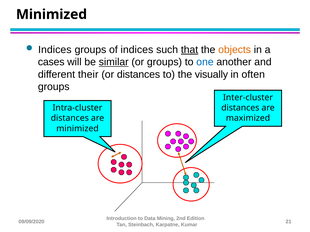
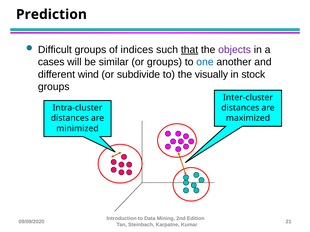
Minimized at (51, 14): Minimized -> Prediction
Indices at (55, 50): Indices -> Difficult
objects colour: orange -> purple
similar underline: present -> none
their: their -> wind
or distances: distances -> subdivide
often: often -> stock
